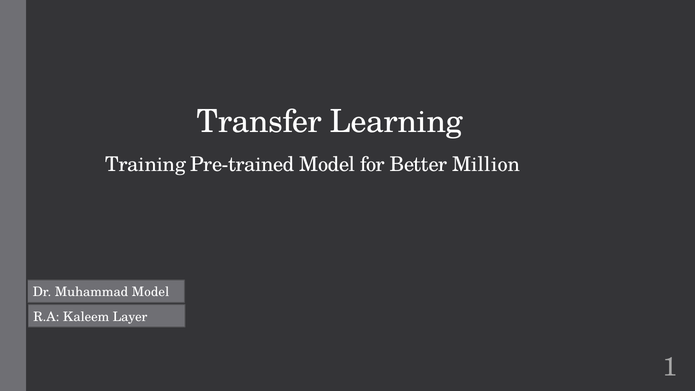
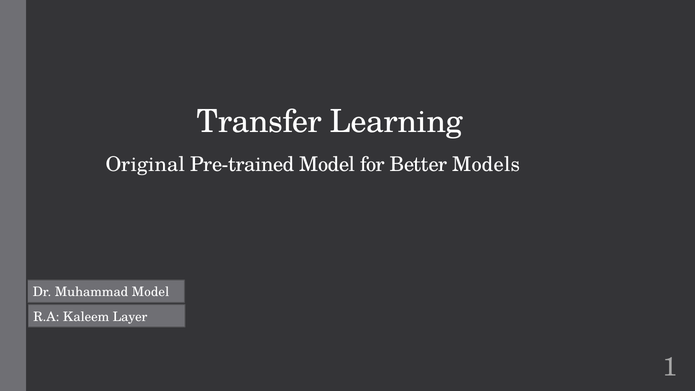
Training: Training -> Original
Million: Million -> Models
